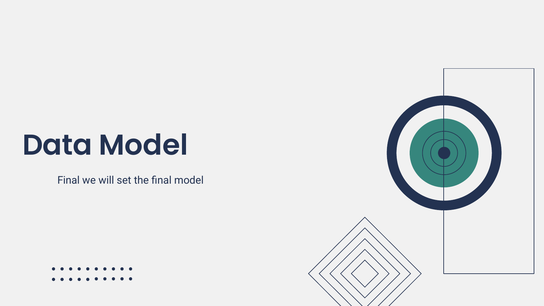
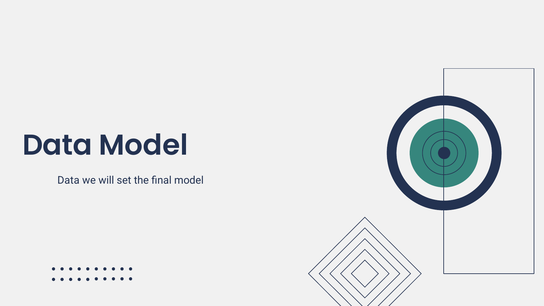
Final at (69, 180): Final -> Data
